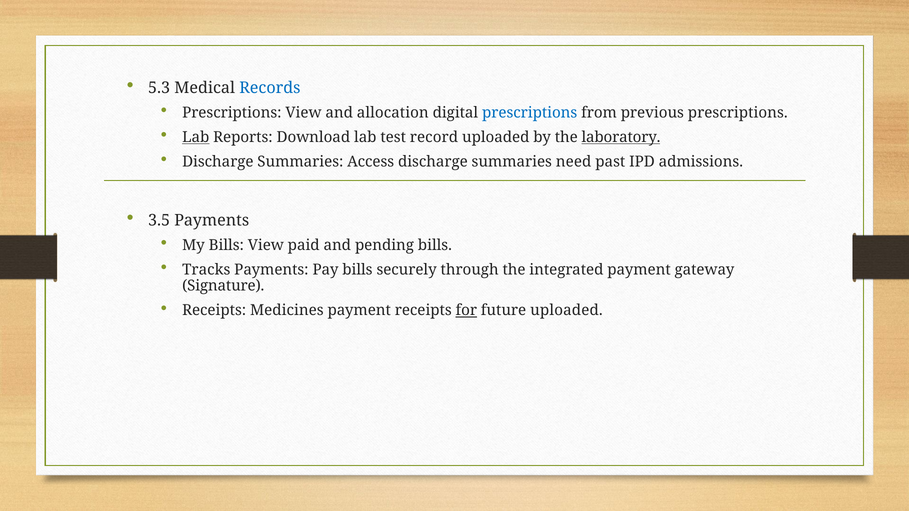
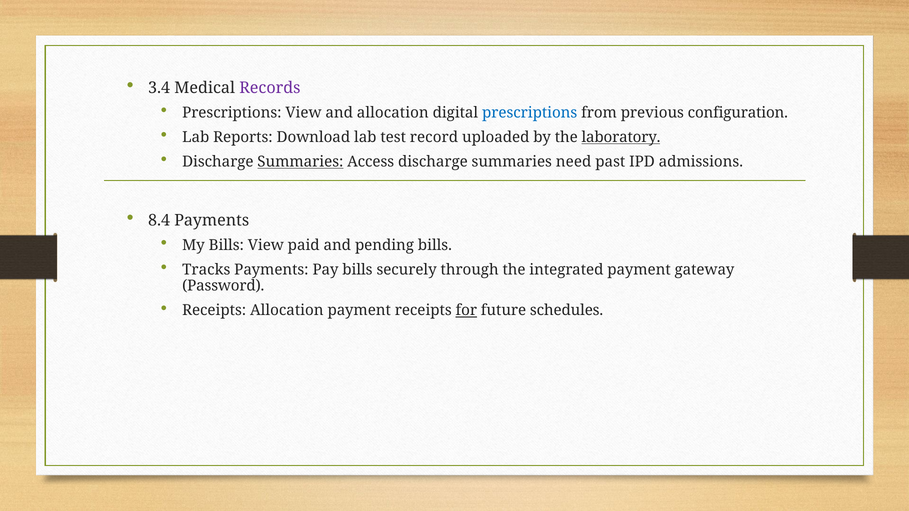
5.3: 5.3 -> 3.4
Records colour: blue -> purple
previous prescriptions: prescriptions -> configuration
Lab at (196, 137) underline: present -> none
Summaries at (300, 162) underline: none -> present
3.5: 3.5 -> 8.4
Signature: Signature -> Password
Receipts Medicines: Medicines -> Allocation
future uploaded: uploaded -> schedules
